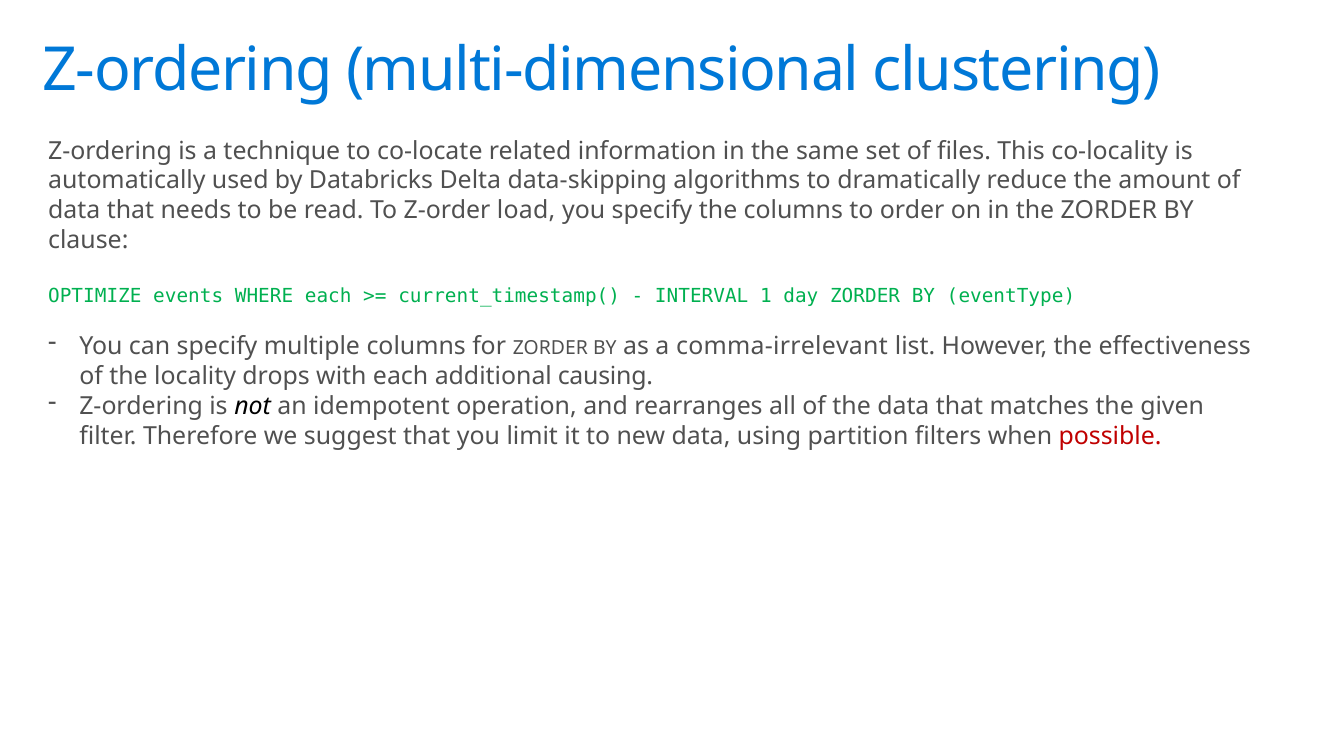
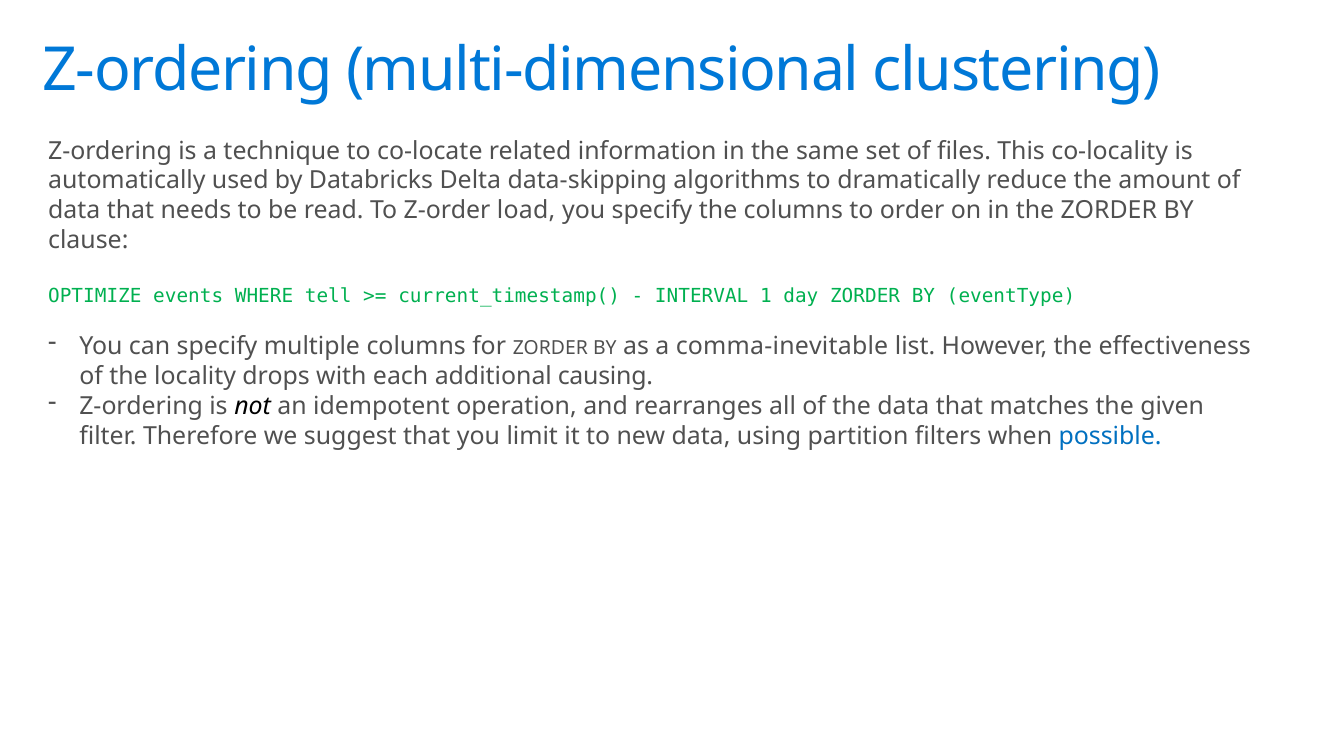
WHERE each: each -> tell
comma-irrelevant: comma-irrelevant -> comma-inevitable
possible colour: red -> blue
